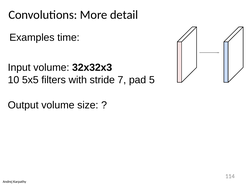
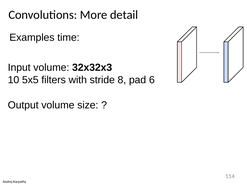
7: 7 -> 8
5: 5 -> 6
